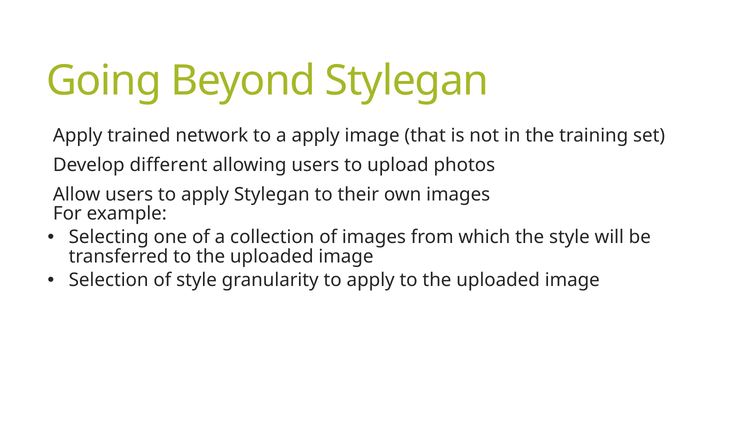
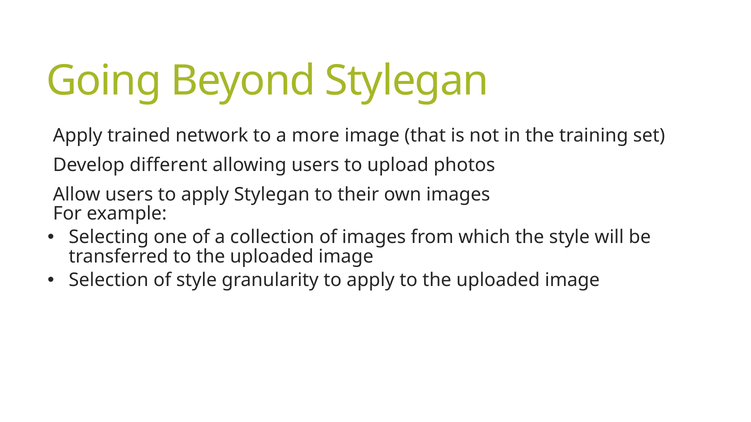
a apply: apply -> more
